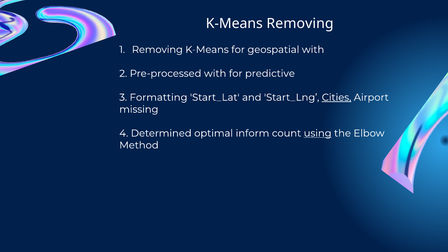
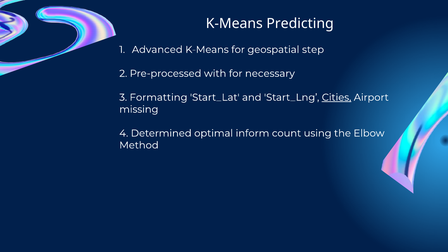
K-Means Removing: Removing -> Predicting
Removing at (157, 50): Removing -> Advanced
geospatial with: with -> step
predictive: predictive -> necessary
using underline: present -> none
